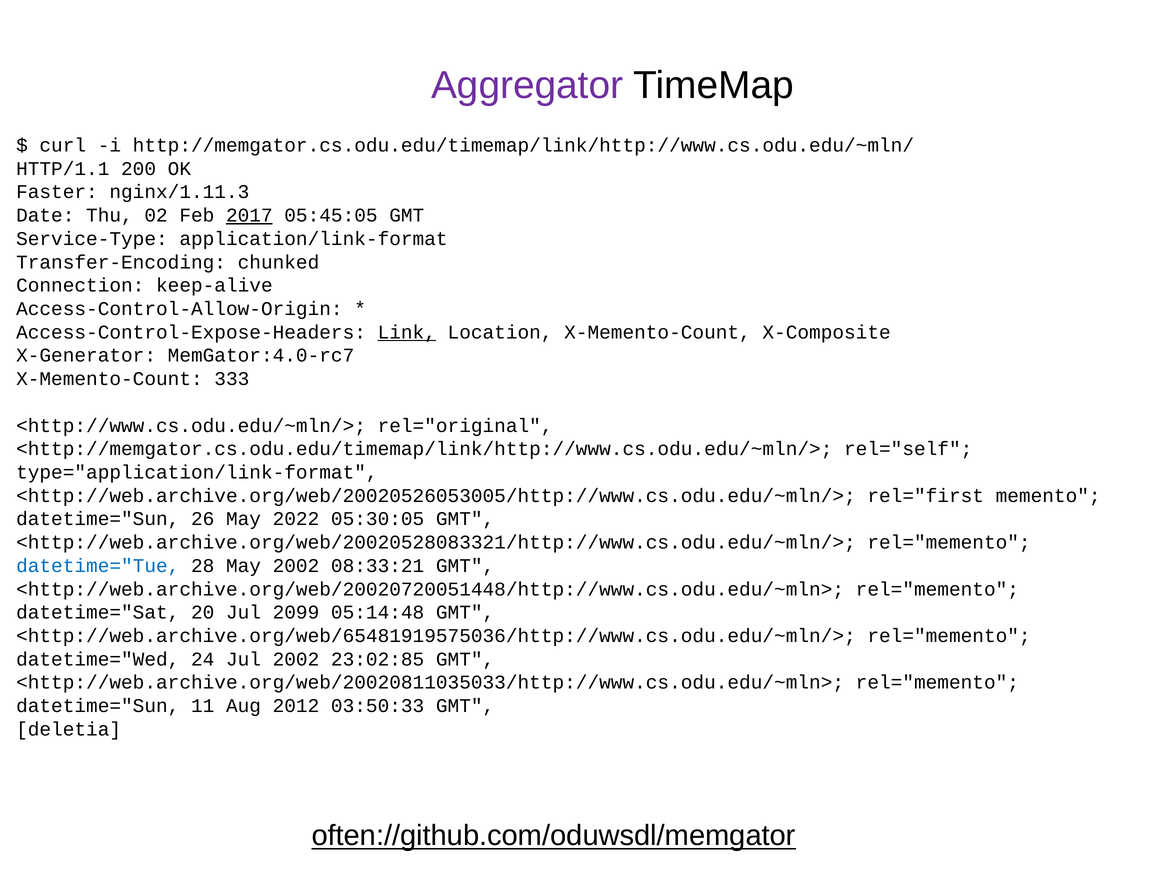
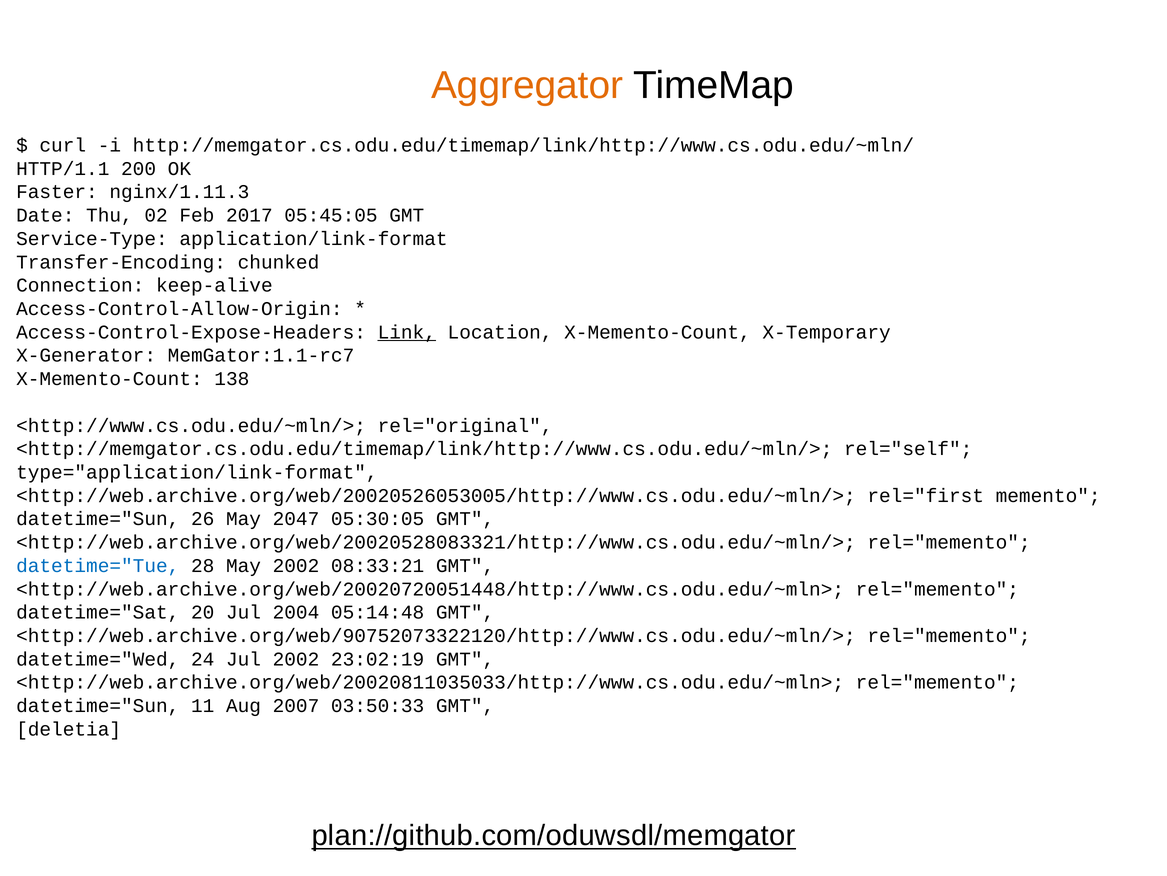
Aggregator colour: purple -> orange
2017 underline: present -> none
X-Composite: X-Composite -> X-Temporary
MemGator:4.0-rc7: MemGator:4.0-rc7 -> MemGator:1.1-rc7
333: 333 -> 138
2022: 2022 -> 2047
2099: 2099 -> 2004
<http://web.archive.org/web/65481919575036/http://www.cs.odu.edu/~mln/>: <http://web.archive.org/web/65481919575036/http://www.cs.odu.edu/~mln/> -> <http://web.archive.org/web/90752073322120/http://www.cs.odu.edu/~mln/>
23:02:85: 23:02:85 -> 23:02:19
2012: 2012 -> 2007
often://github.com/oduwsdl/memgator: often://github.com/oduwsdl/memgator -> plan://github.com/oduwsdl/memgator
